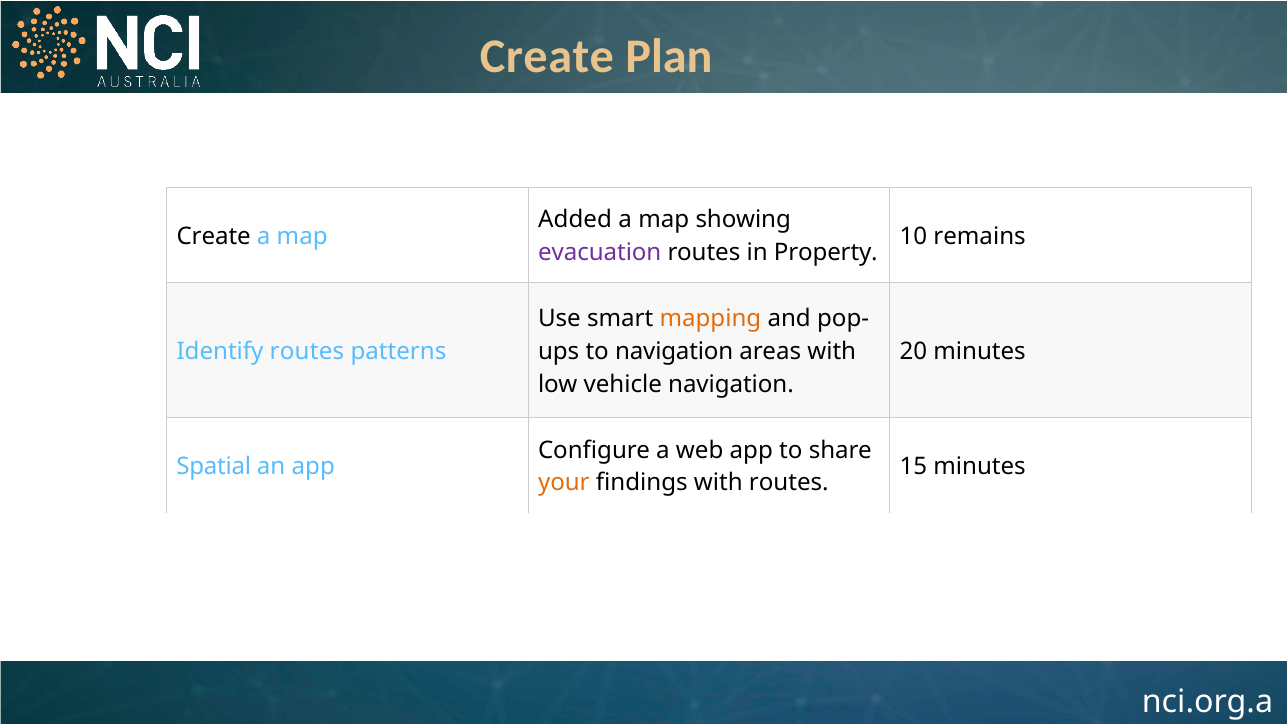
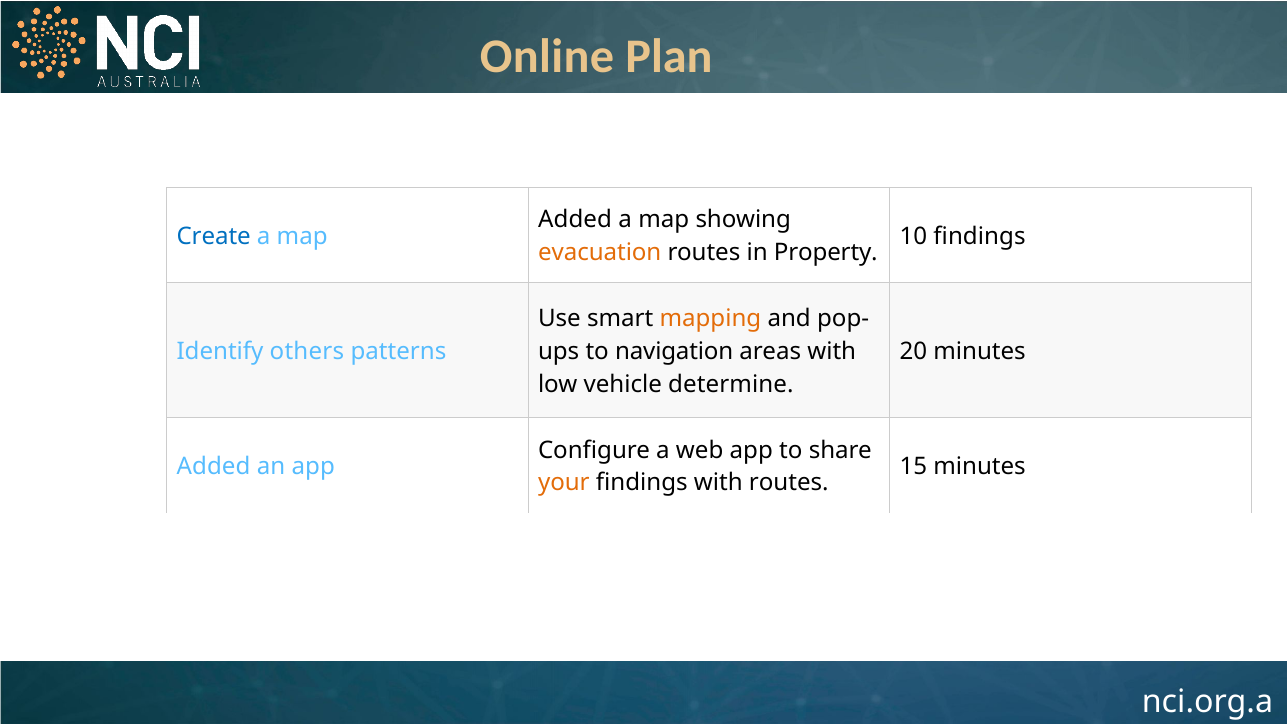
Create at (547, 56): Create -> Online
Create at (214, 236) colour: black -> blue
10 remains: remains -> findings
evacuation colour: purple -> orange
Identify routes: routes -> others
vehicle navigation: navigation -> determine
Spatial at (214, 466): Spatial -> Added
